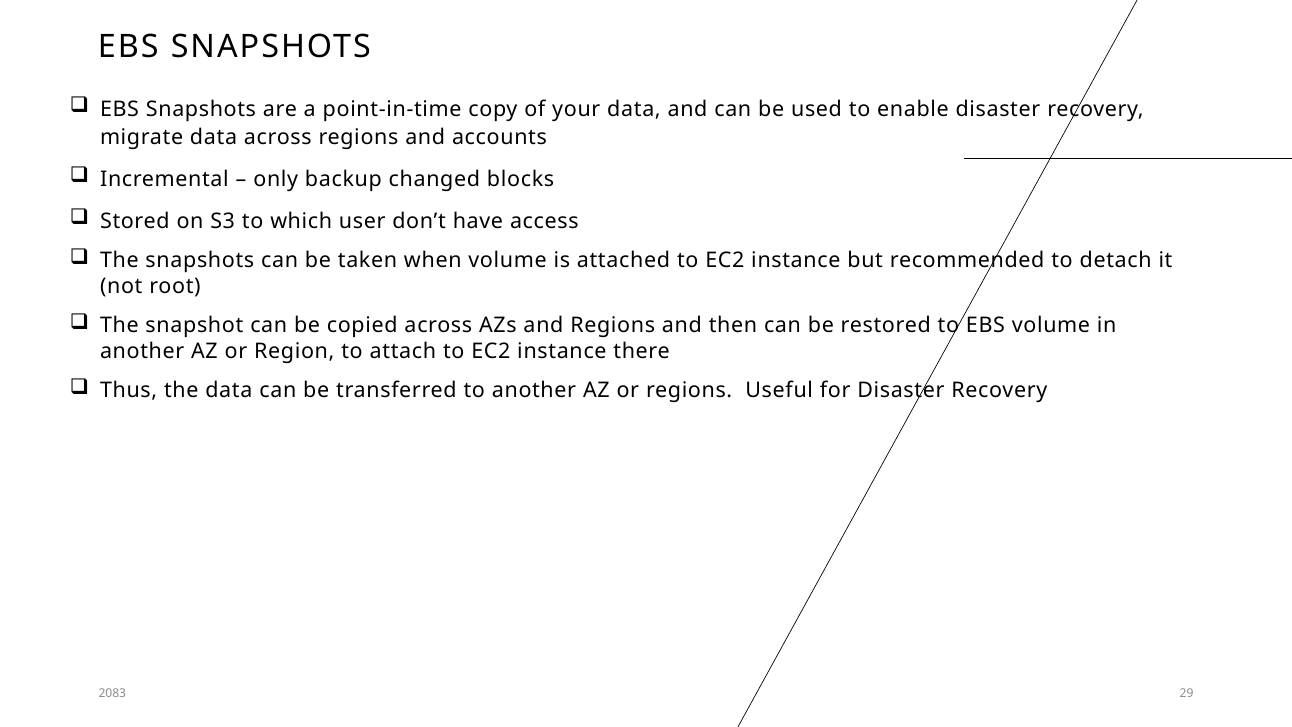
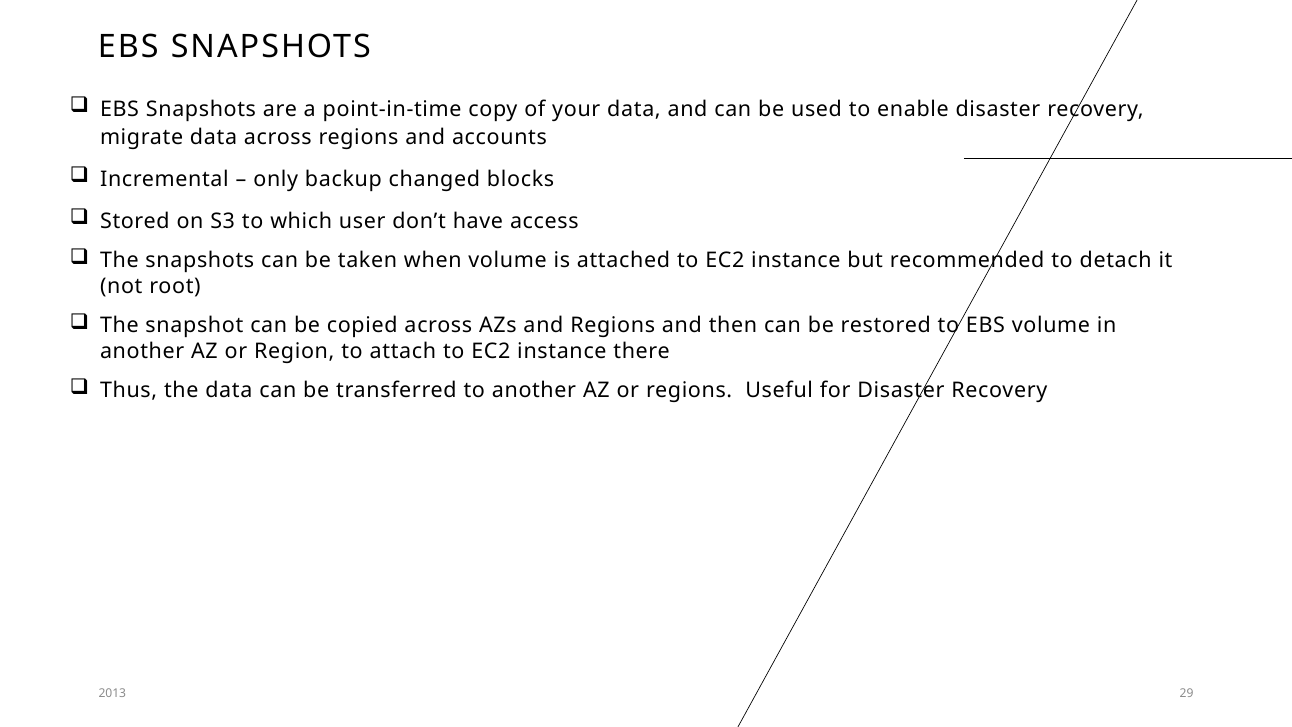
2083: 2083 -> 2013
